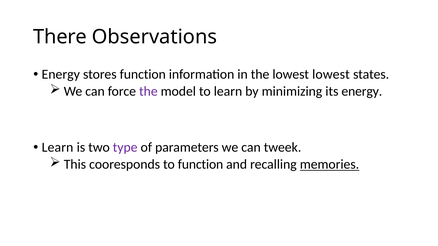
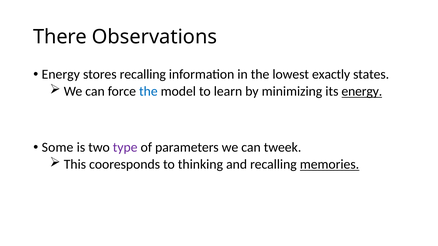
stores function: function -> recalling
lowest lowest: lowest -> exactly
the at (148, 92) colour: purple -> blue
energy at (362, 92) underline: none -> present
Learn at (58, 148): Learn -> Some
to function: function -> thinking
